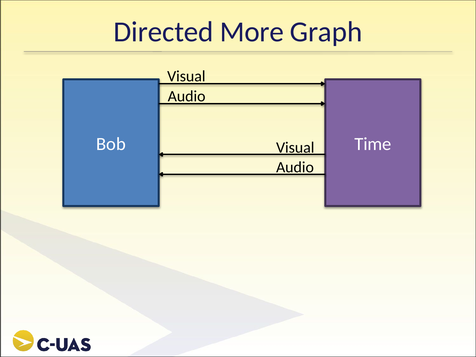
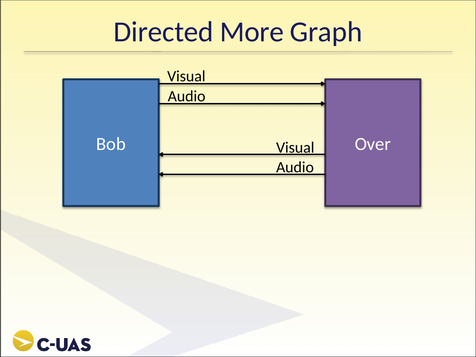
Time: Time -> Over
